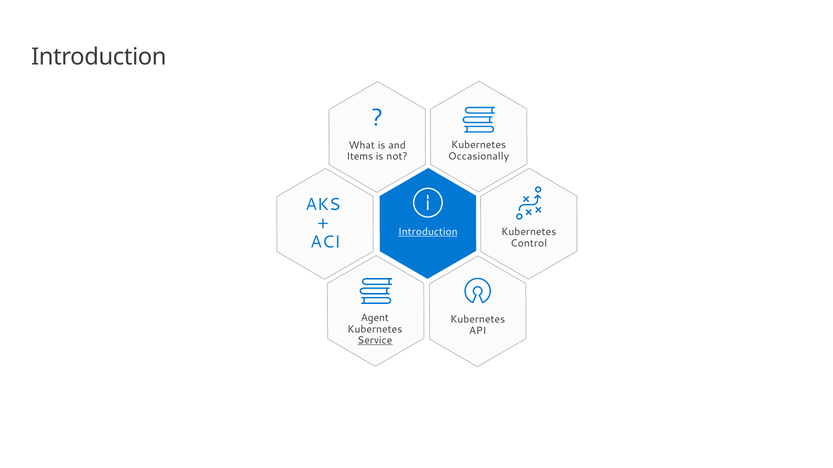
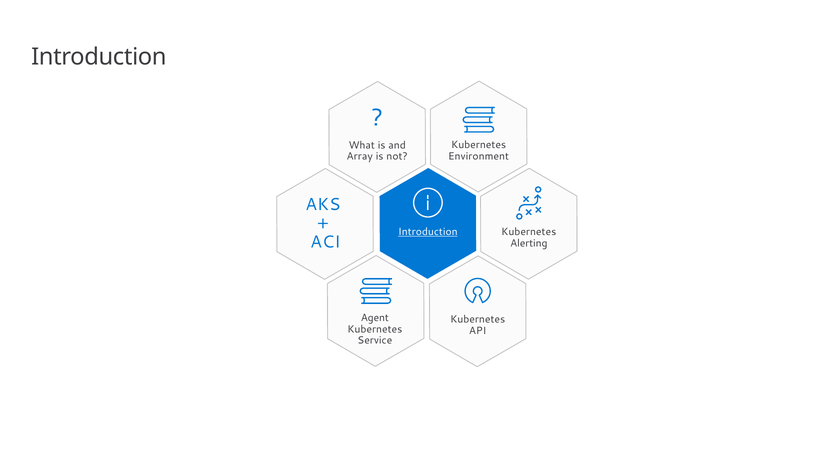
Occasionally: Occasionally -> Environment
Items: Items -> Array
Control: Control -> Alerting
Service underline: present -> none
